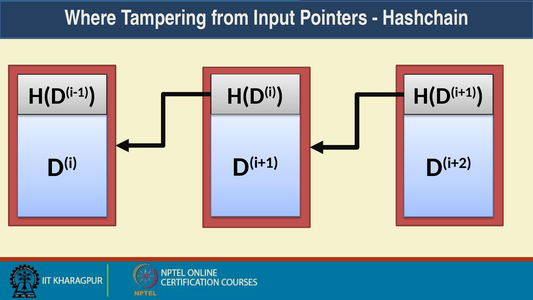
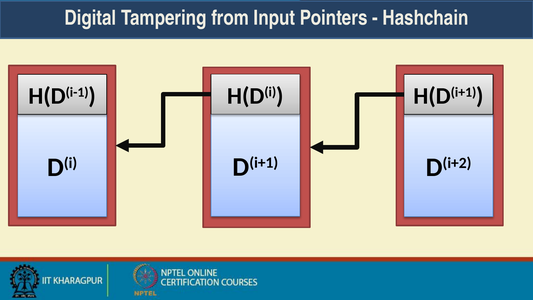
Where: Where -> Digital
